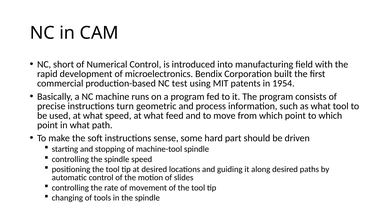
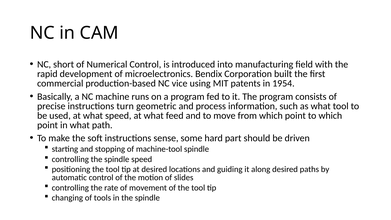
test: test -> vice
